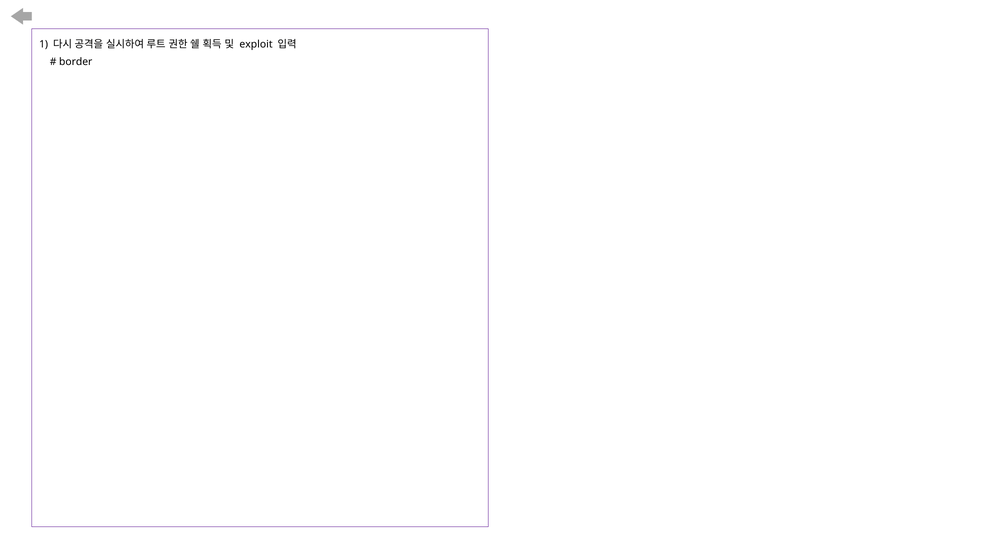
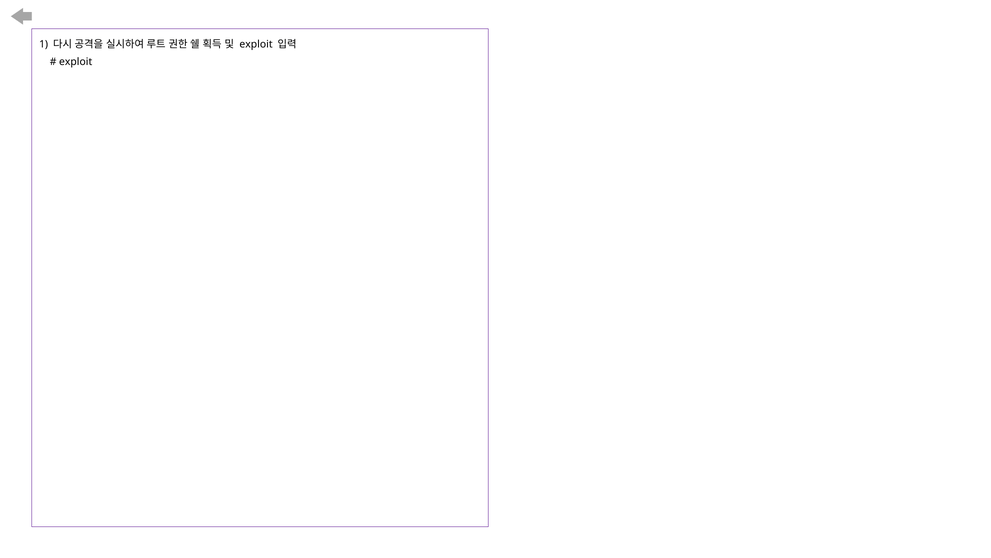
border at (76, 62): border -> exploit
